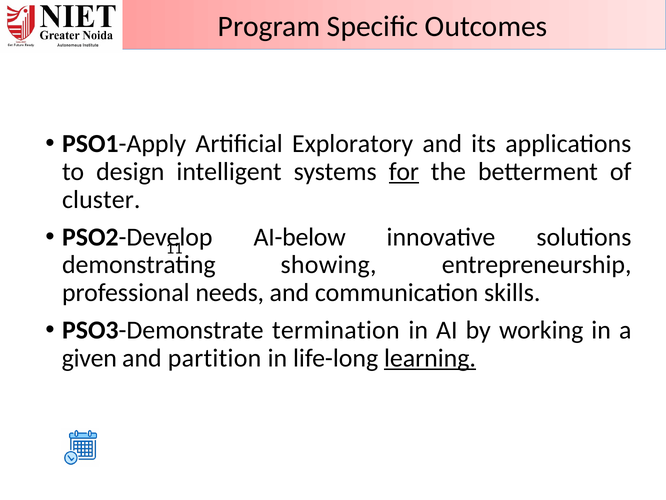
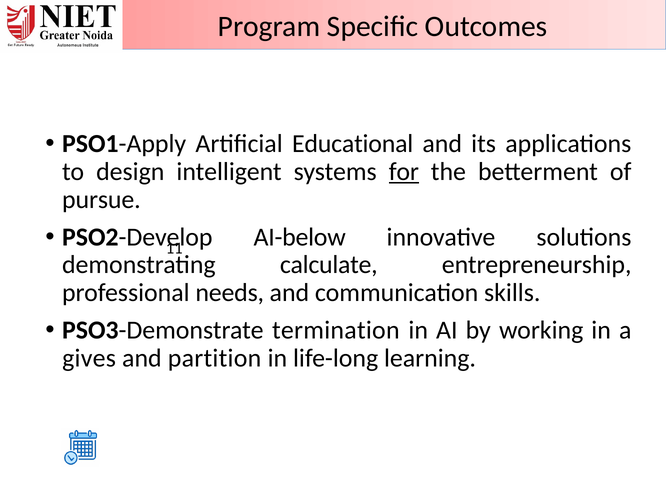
Exploratory: Exploratory -> Educational
cluster: cluster -> pursue
showing: showing -> calculate
given: given -> gives
learning underline: present -> none
